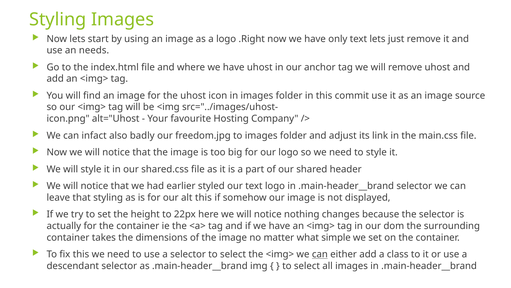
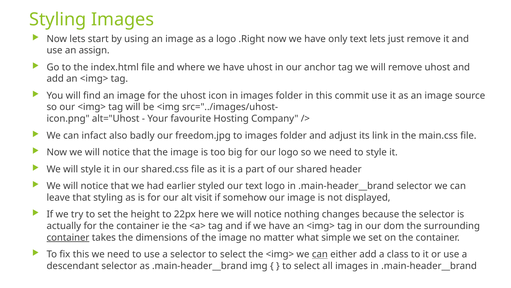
needs: needs -> assign
alt this: this -> visit
container at (68, 237) underline: none -> present
